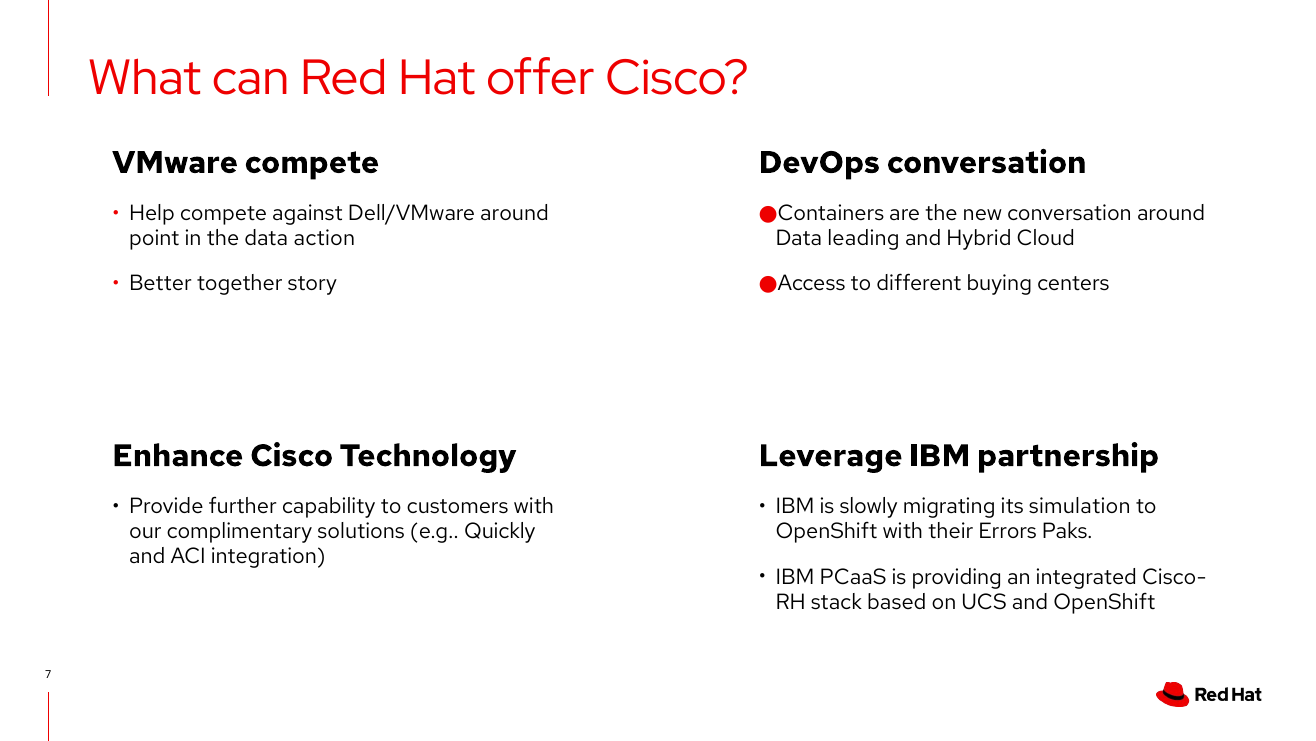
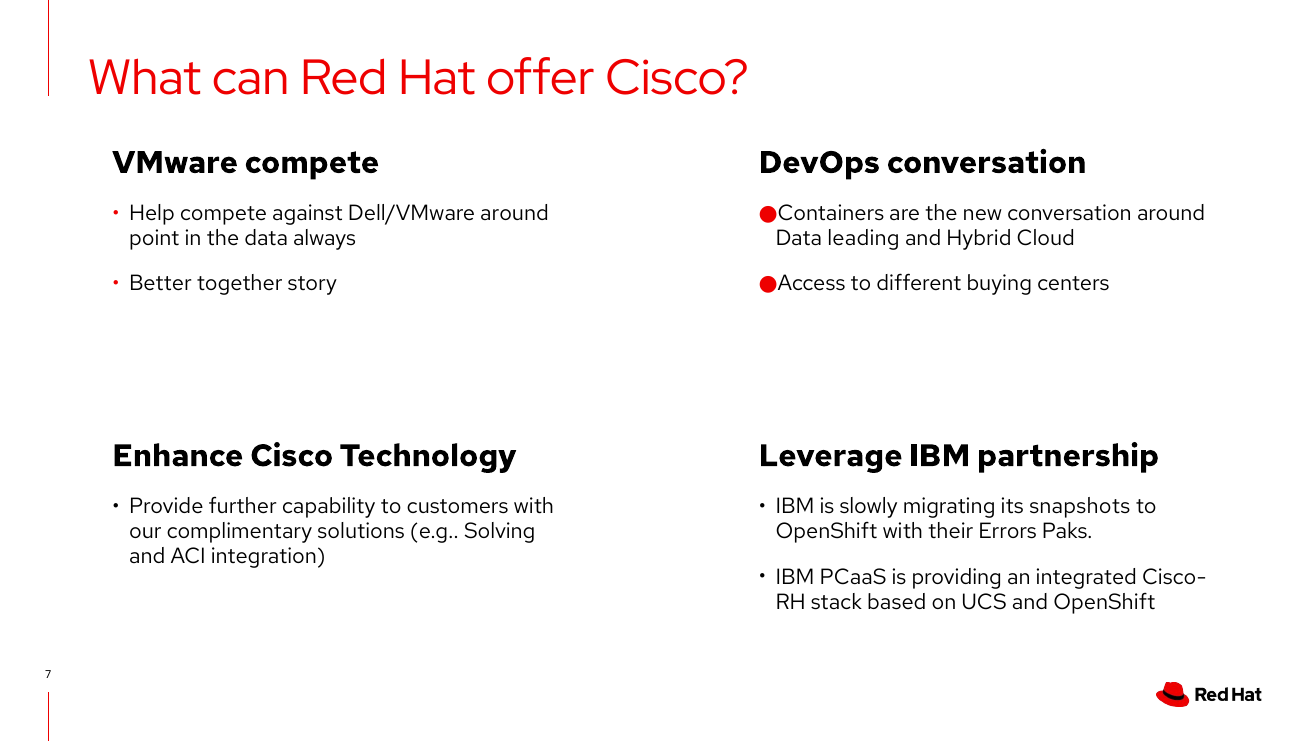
action: action -> always
simulation: simulation -> snapshots
Quickly: Quickly -> Solving
